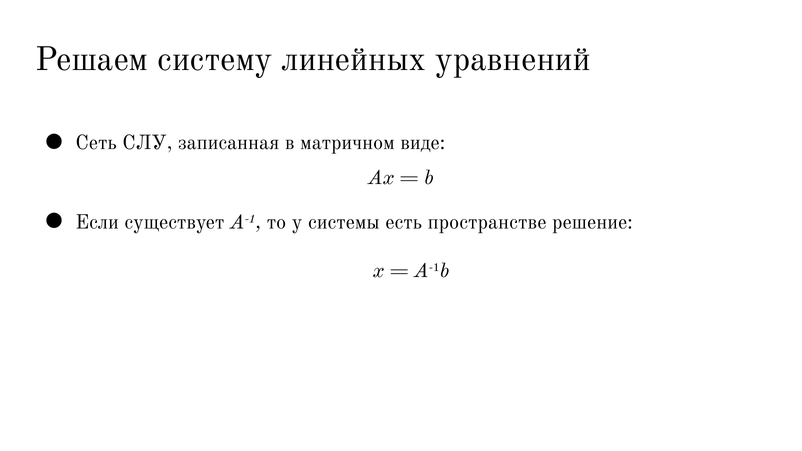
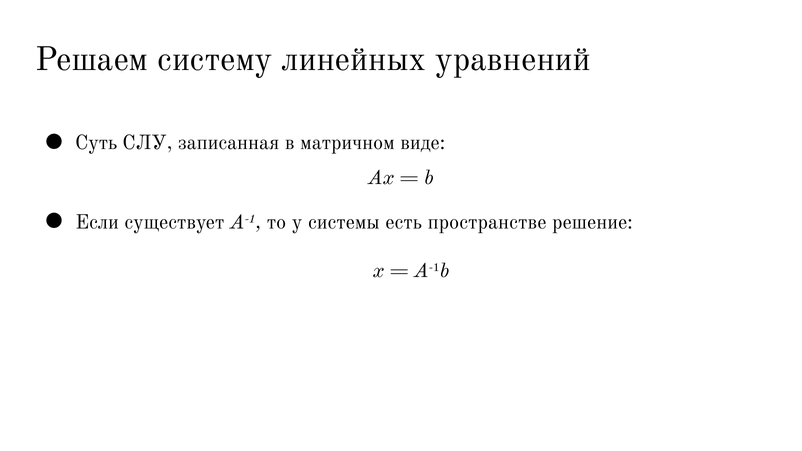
Сеть: Сеть -> Суть
